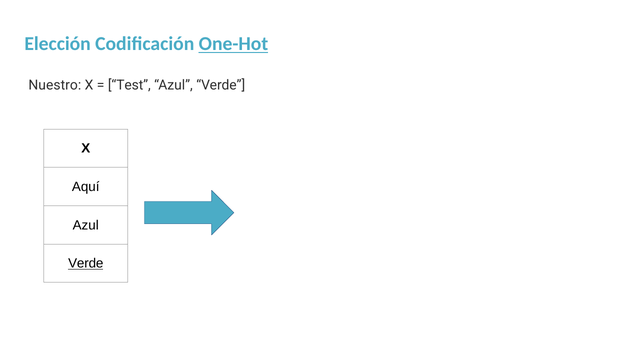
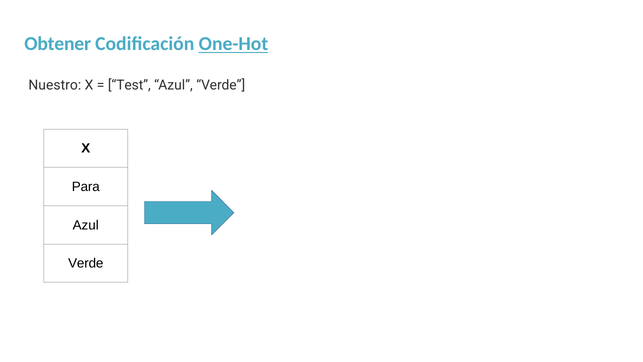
Elección: Elección -> Obtener
Aquí: Aquí -> Para
Verde at (86, 263) underline: present -> none
